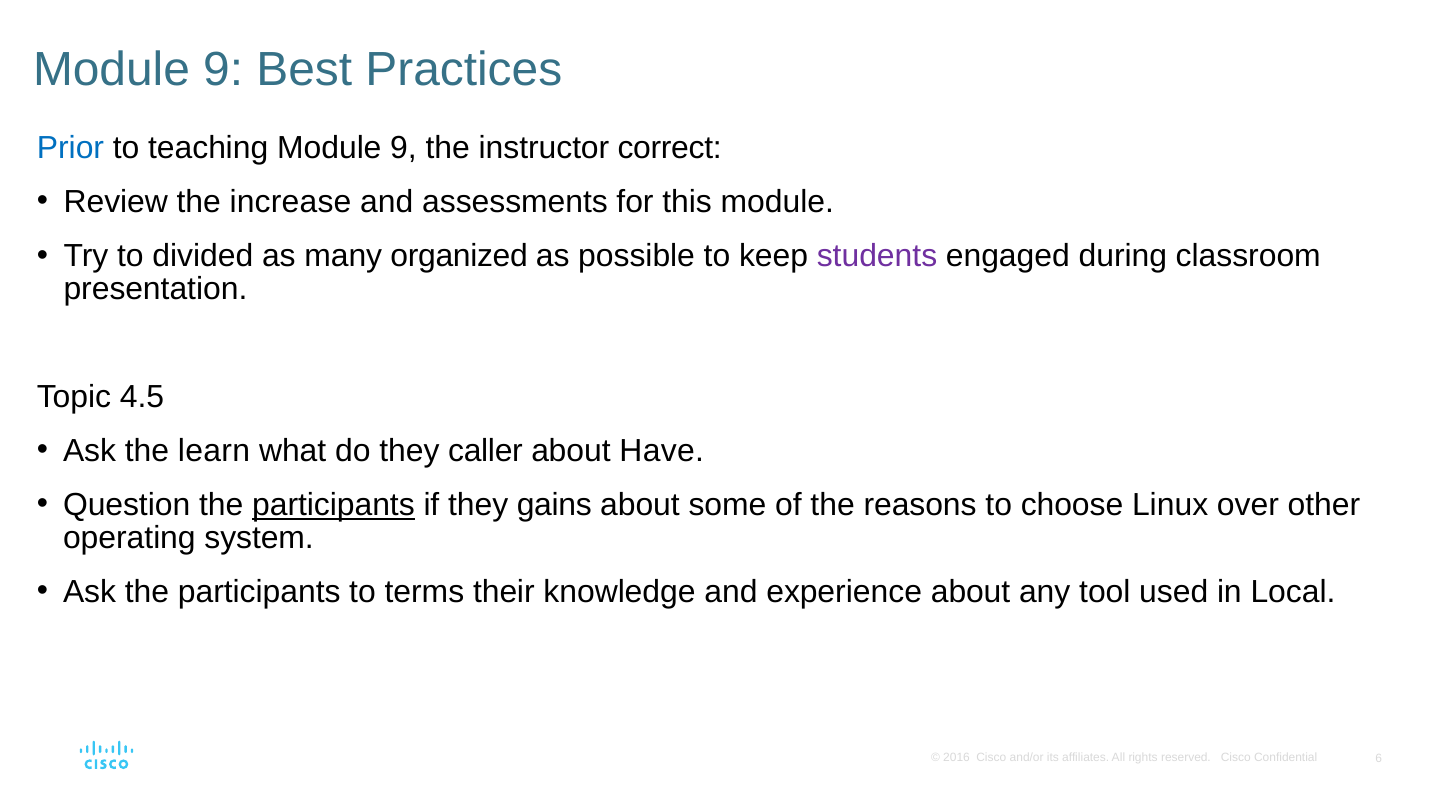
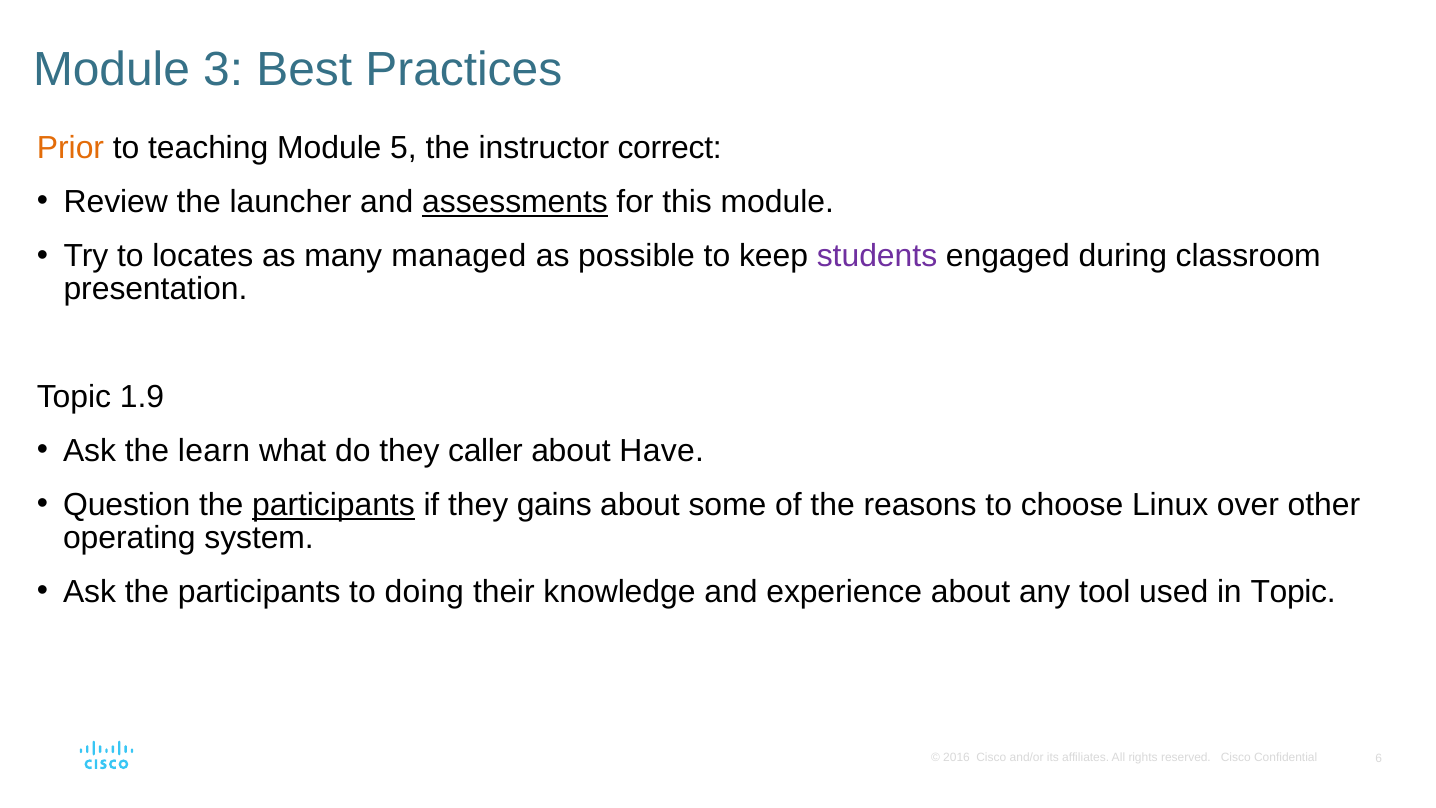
9 at (223, 69): 9 -> 3
Prior colour: blue -> orange
teaching Module 9: 9 -> 5
increase: increase -> launcher
assessments underline: none -> present
divided: divided -> locates
organized: organized -> managed
4.5: 4.5 -> 1.9
terms: terms -> doing
in Local: Local -> Topic
